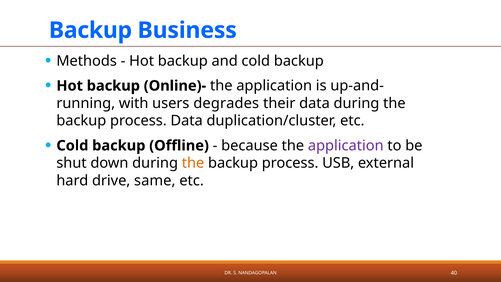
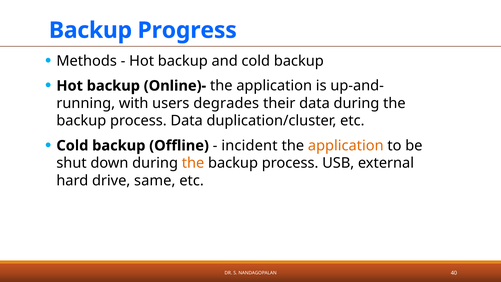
Business: Business -> Progress
because: because -> incident
application at (346, 146) colour: purple -> orange
